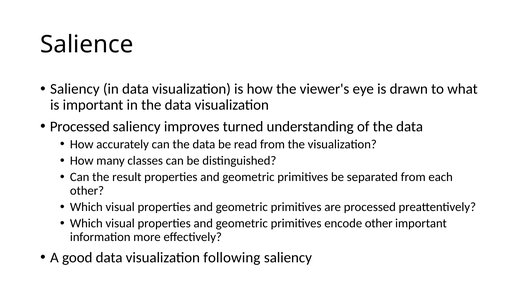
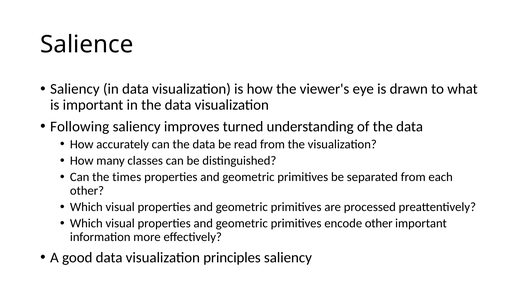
Processed at (80, 127): Processed -> Following
result: result -> times
following: following -> principles
